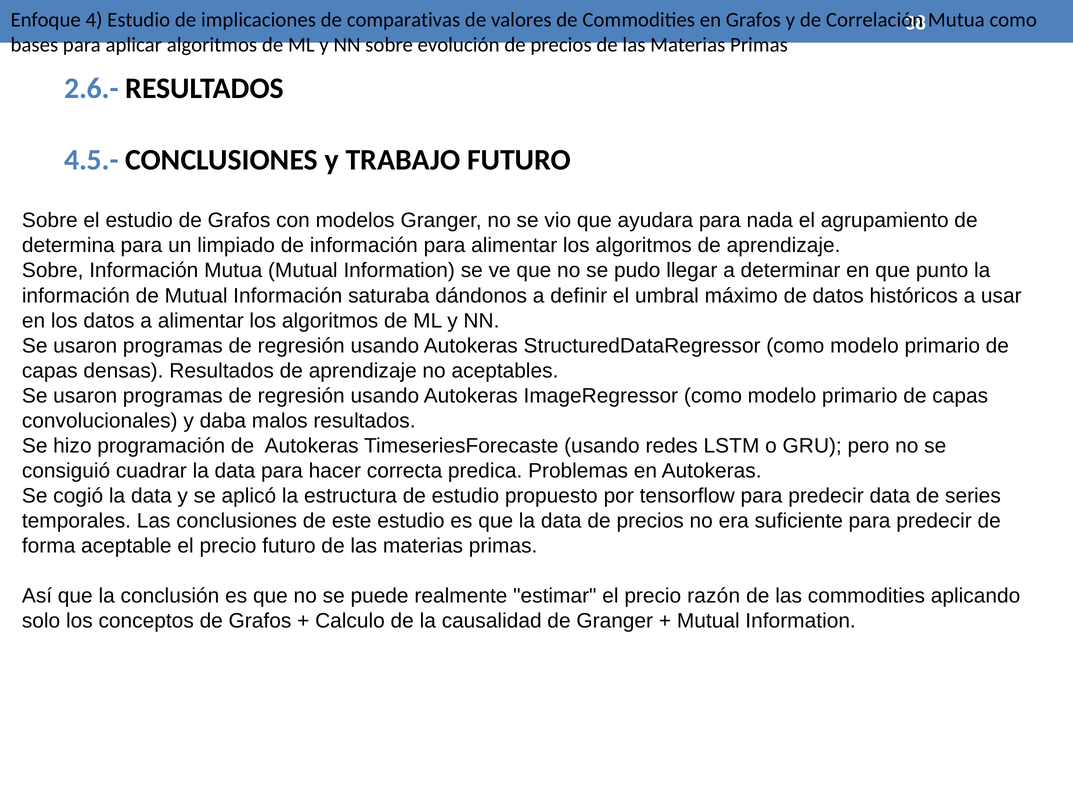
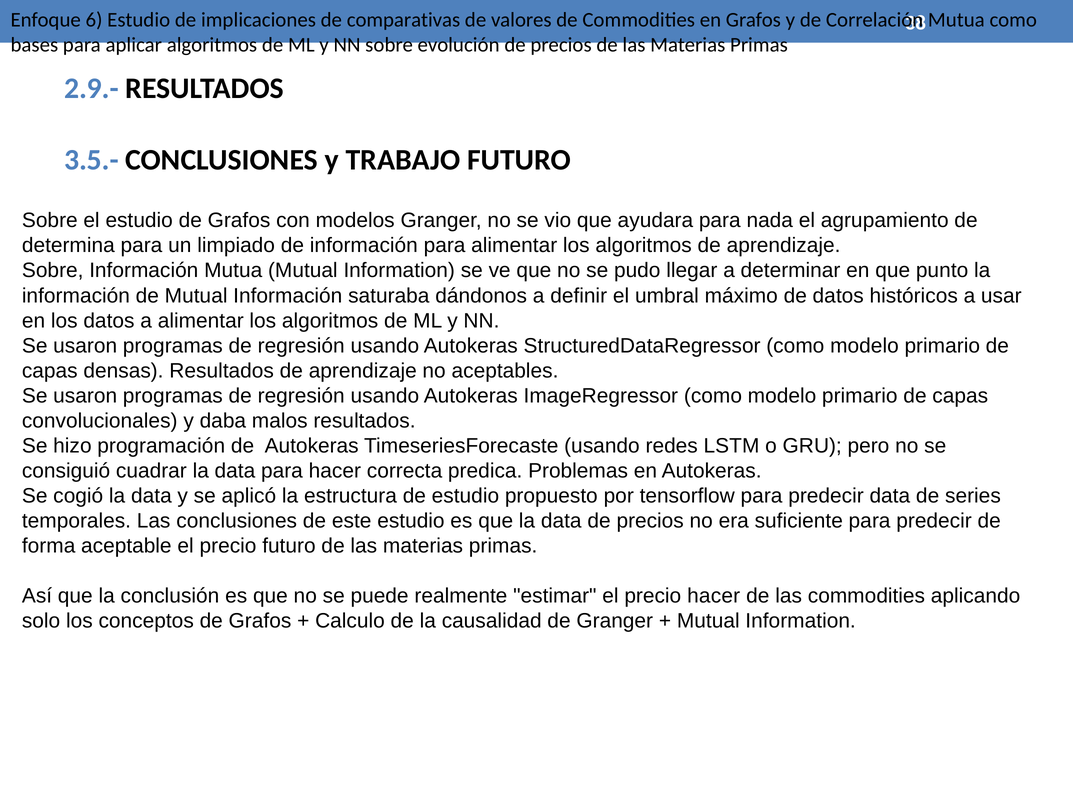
4: 4 -> 6
2.6.-: 2.6.- -> 2.9.-
4.5.-: 4.5.- -> 3.5.-
precio razón: razón -> hacer
